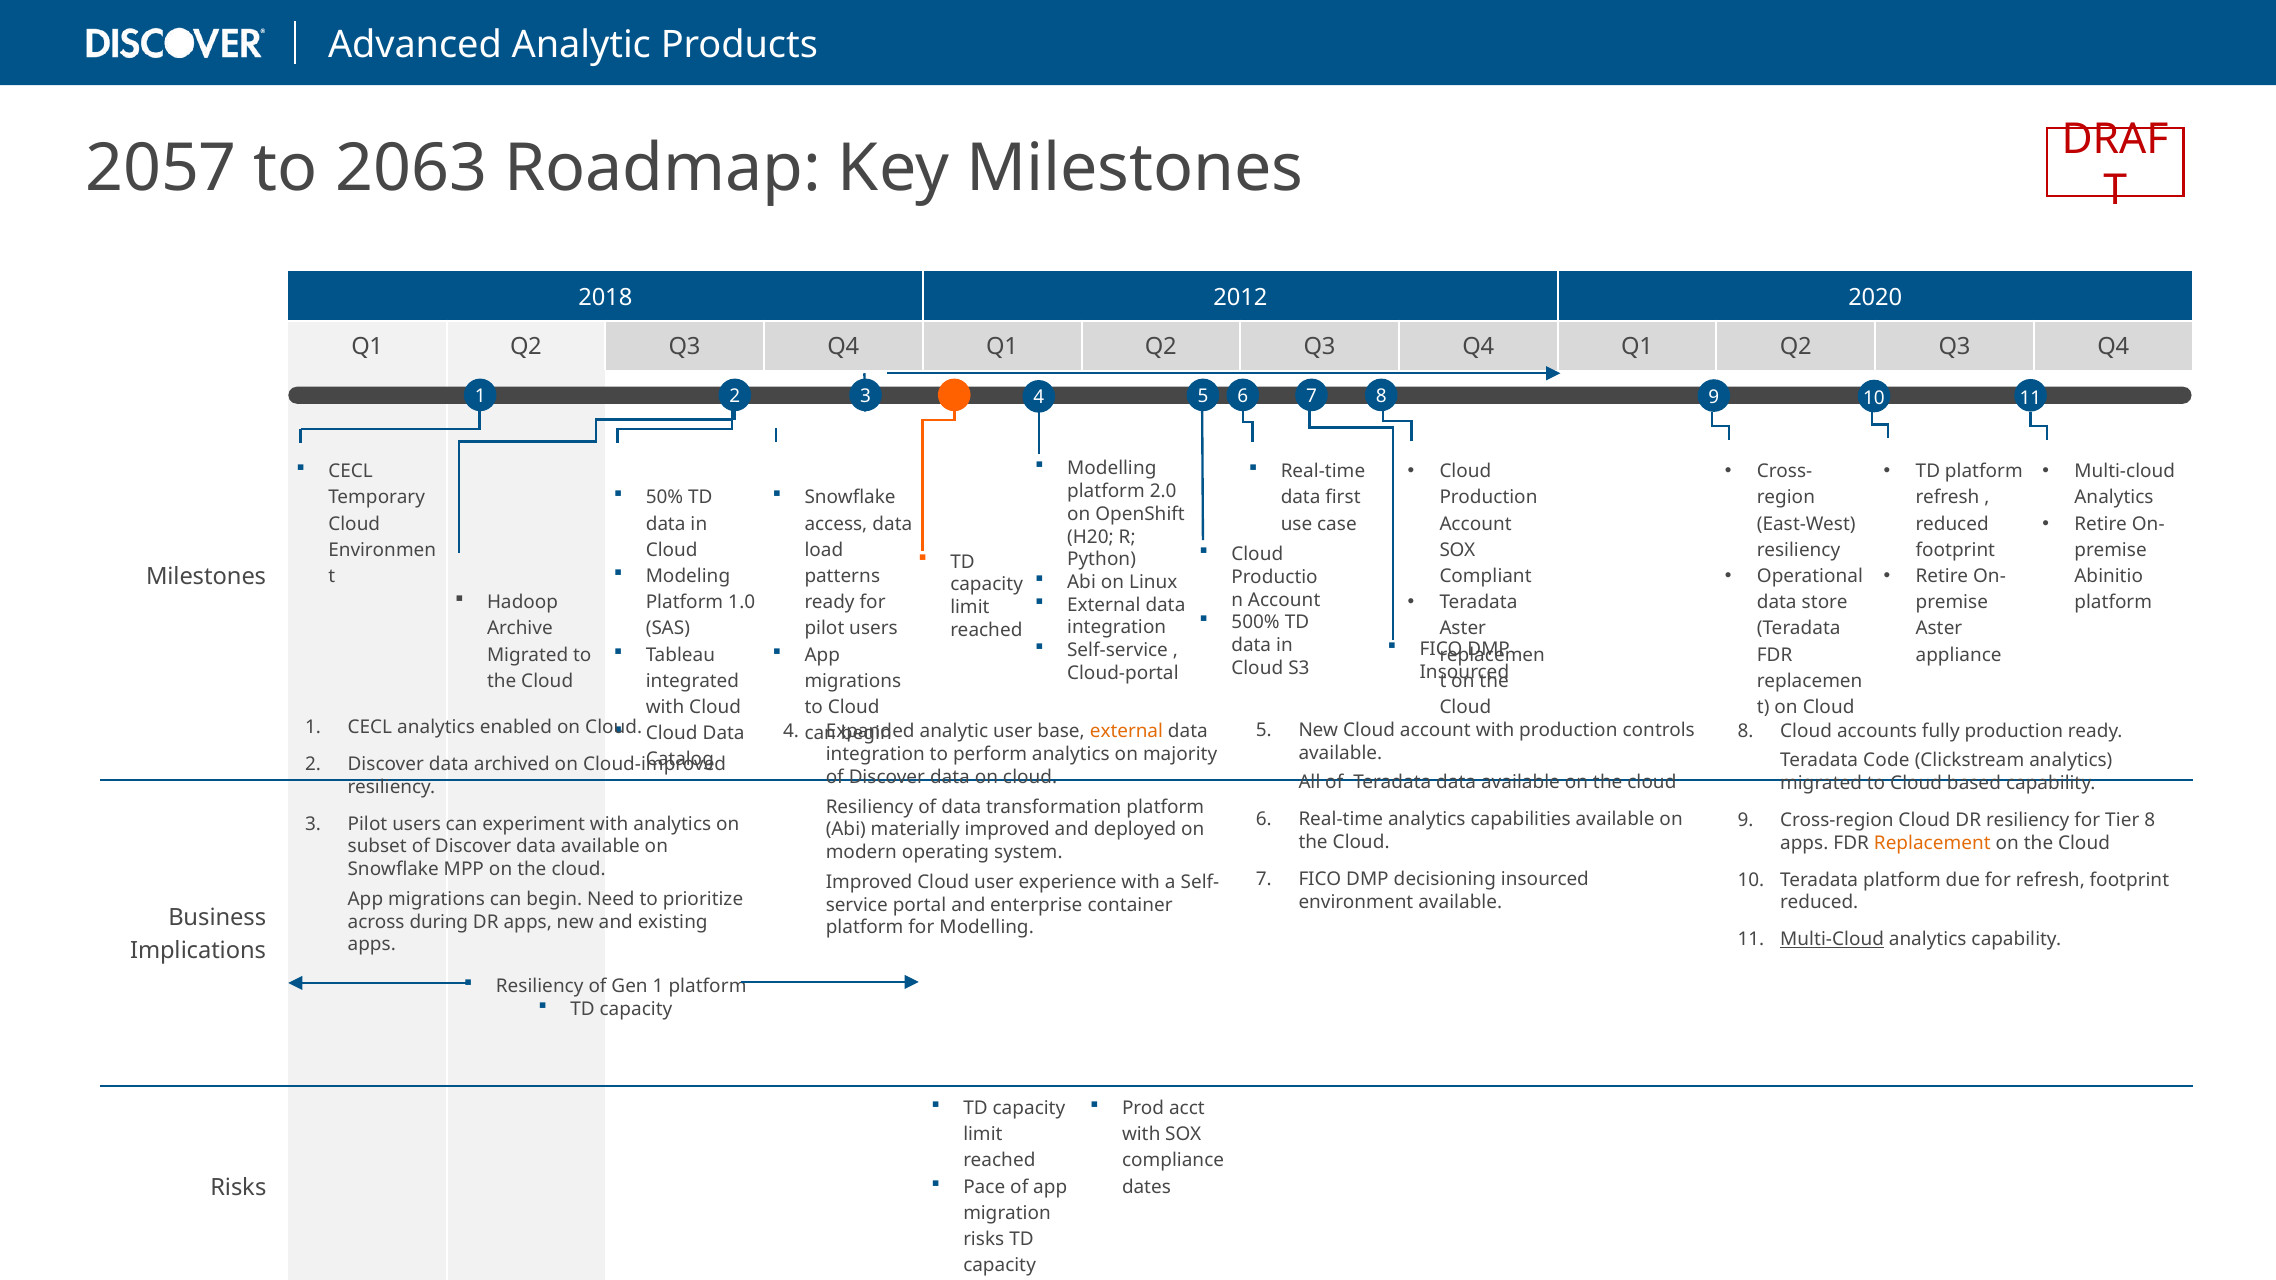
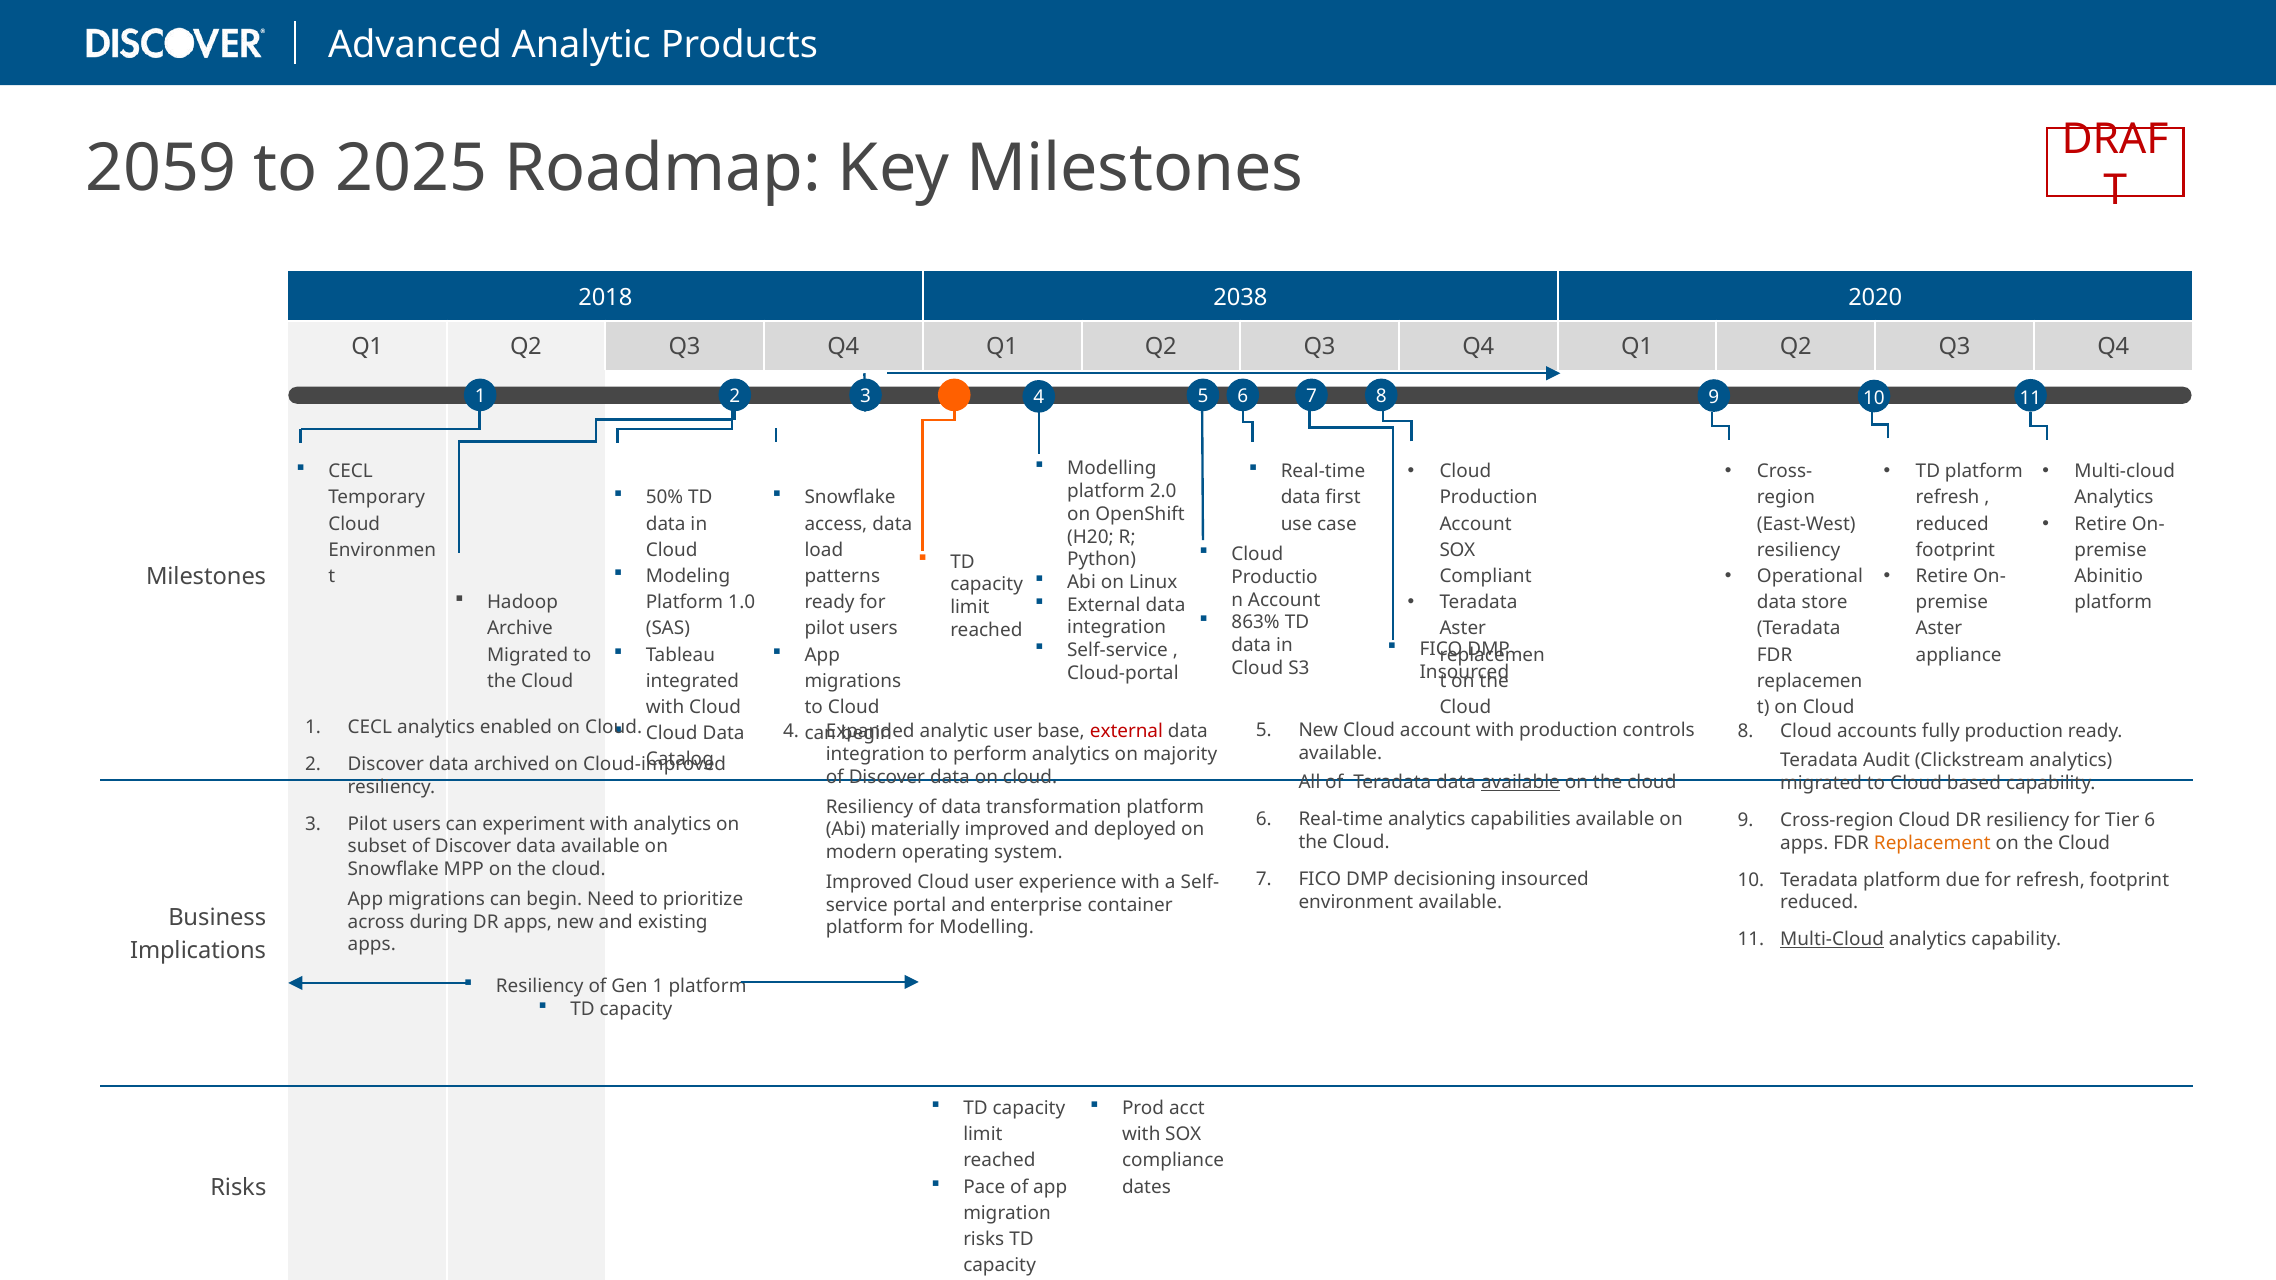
2057: 2057 -> 2059
2063: 2063 -> 2025
2012: 2012 -> 2038
500%: 500% -> 863%
external at (1126, 732) colour: orange -> red
Code: Code -> Audit
available at (1520, 783) underline: none -> present
Tier 8: 8 -> 6
